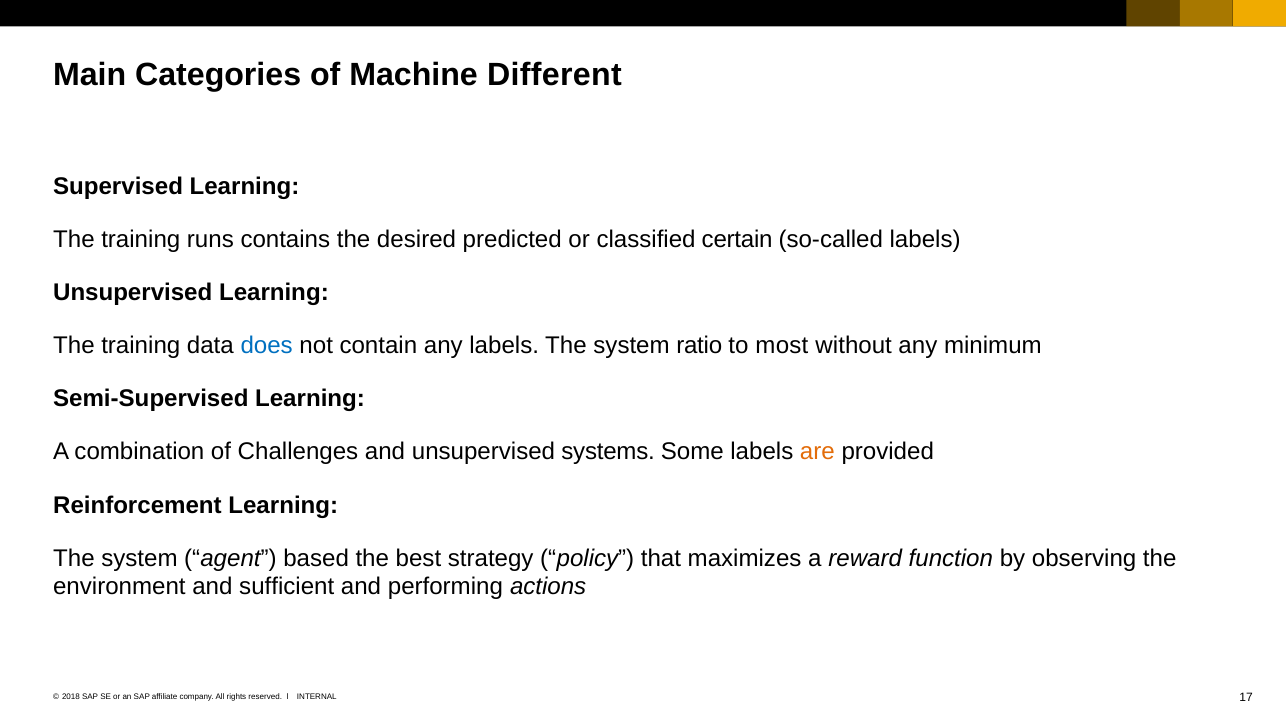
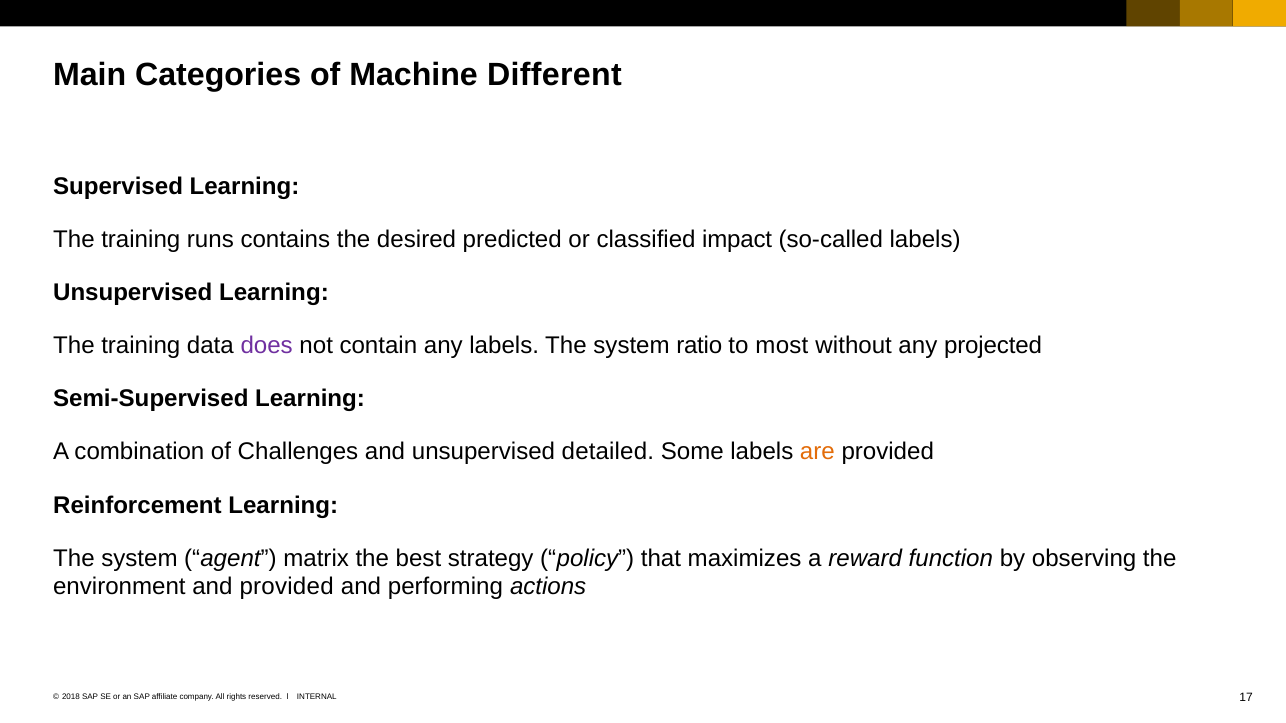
certain: certain -> impact
does colour: blue -> purple
minimum: minimum -> projected
systems: systems -> detailed
based: based -> matrix
and sufficient: sufficient -> provided
